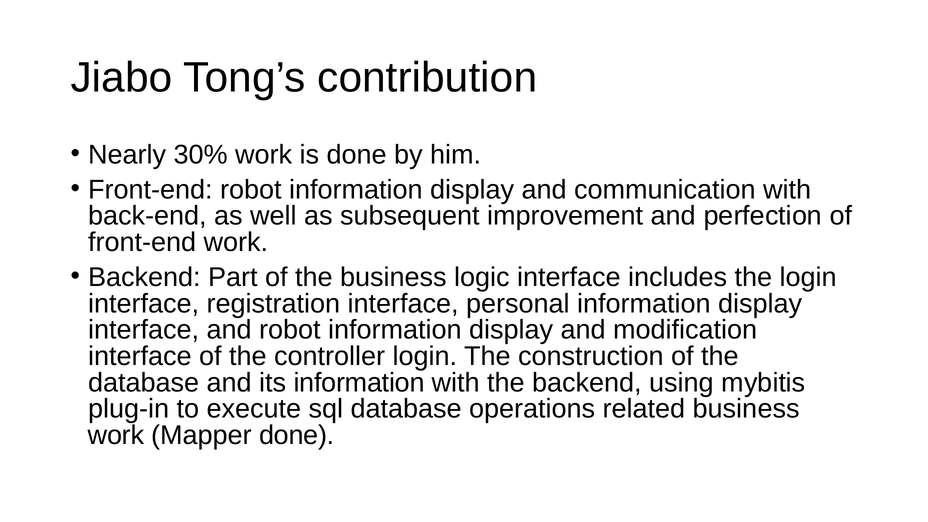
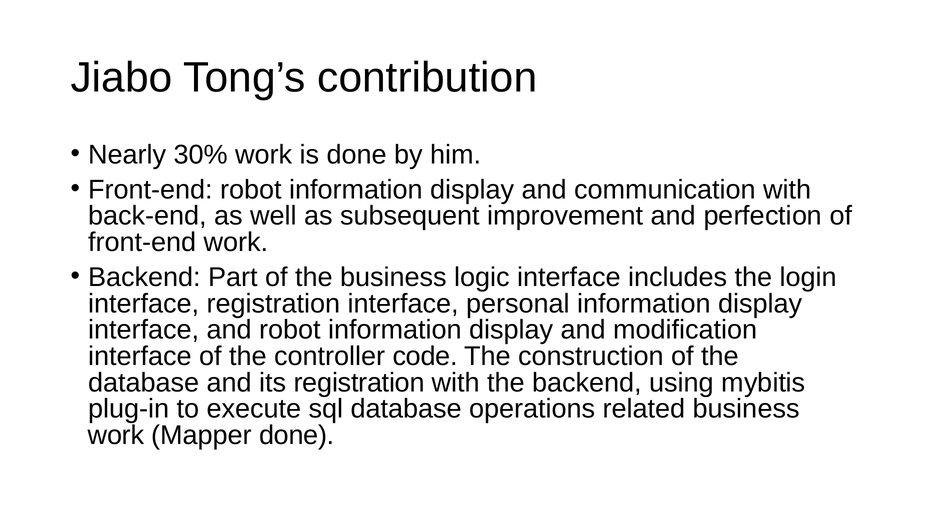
controller login: login -> code
its information: information -> registration
